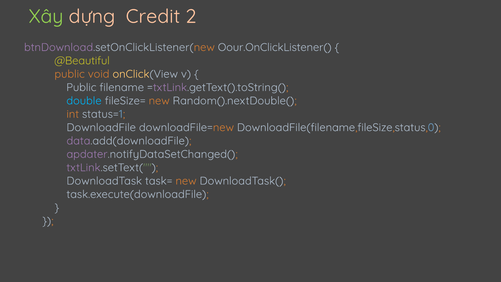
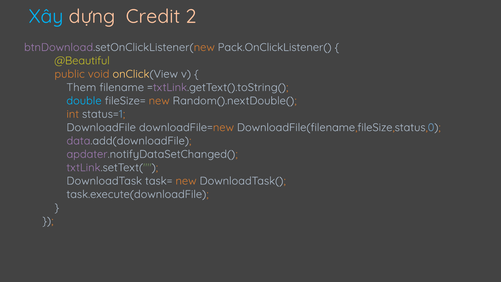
Xây colour: light green -> light blue
Oour.OnClickListener(: Oour.OnClickListener( -> Pack.OnClickListener(
Public at (81, 87): Public -> Them
